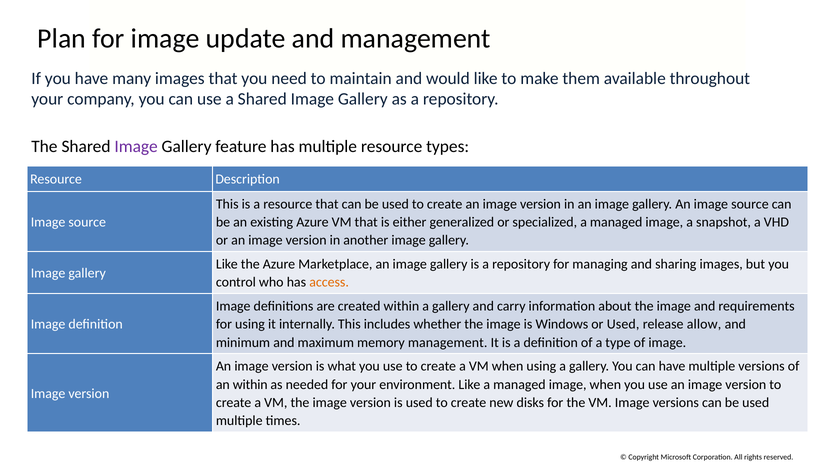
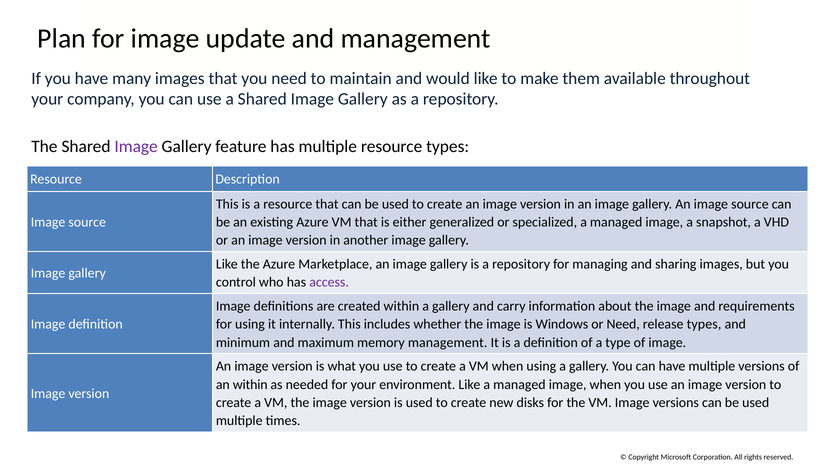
access colour: orange -> purple
or Used: Used -> Need
release allow: allow -> types
